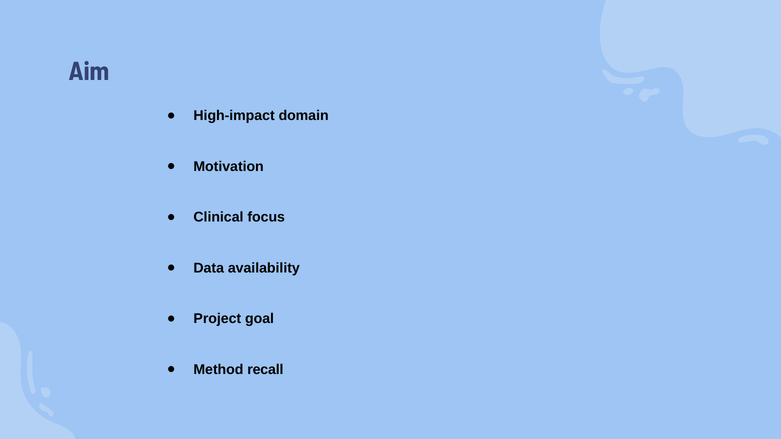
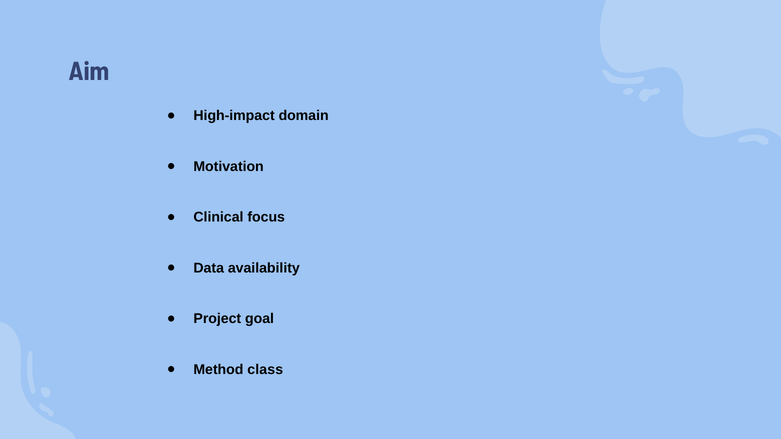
recall: recall -> class
